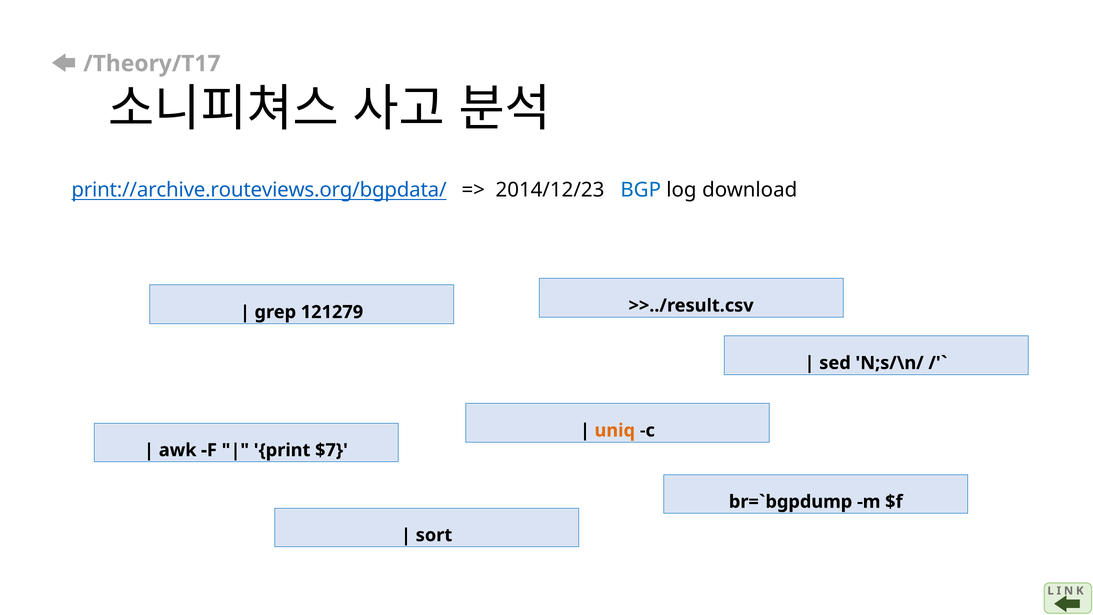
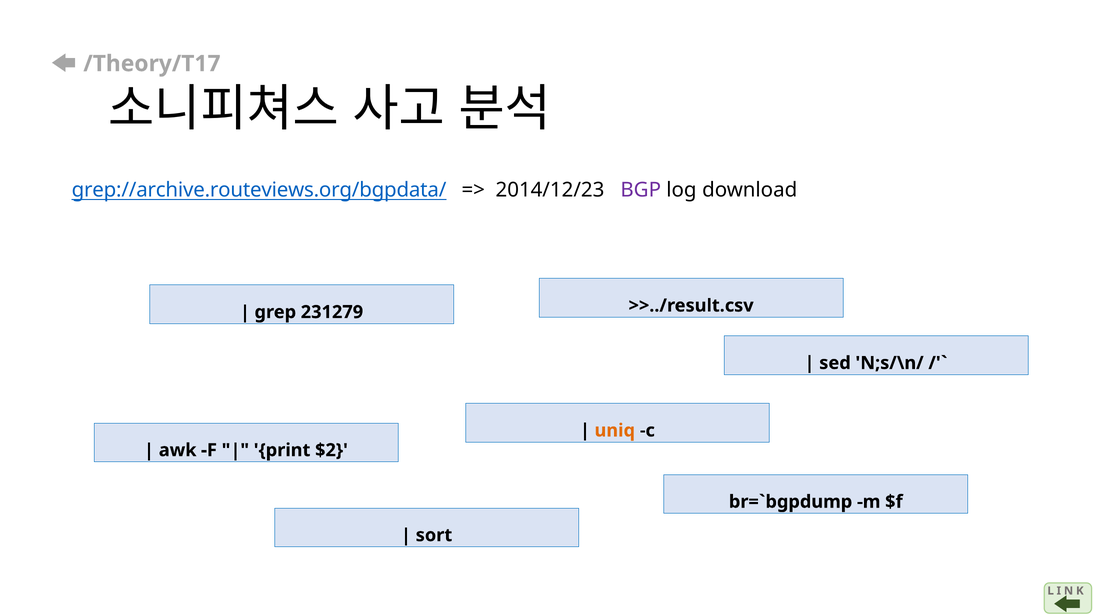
print://archive.routeviews.org/bgpdata/: print://archive.routeviews.org/bgpdata/ -> grep://archive.routeviews.org/bgpdata/
BGP colour: blue -> purple
121279: 121279 -> 231279
$7: $7 -> $2
